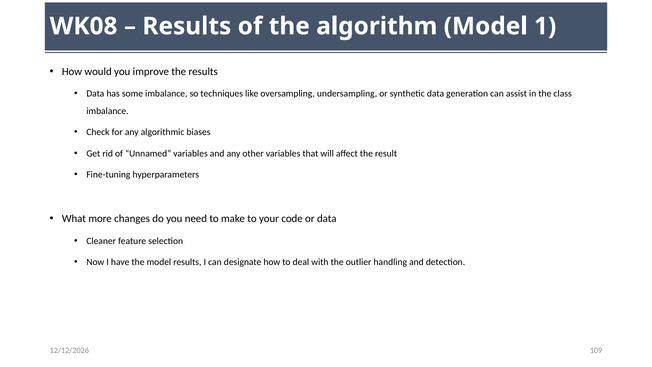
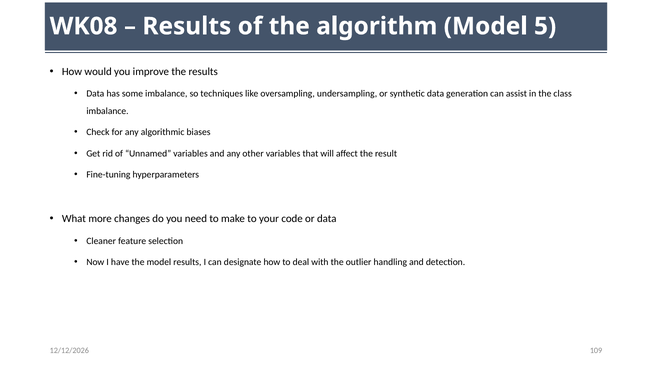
1: 1 -> 5
